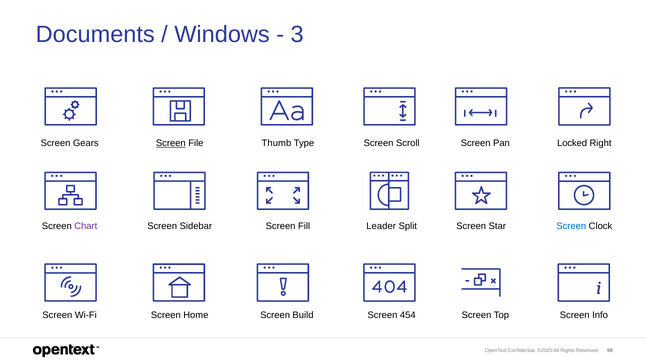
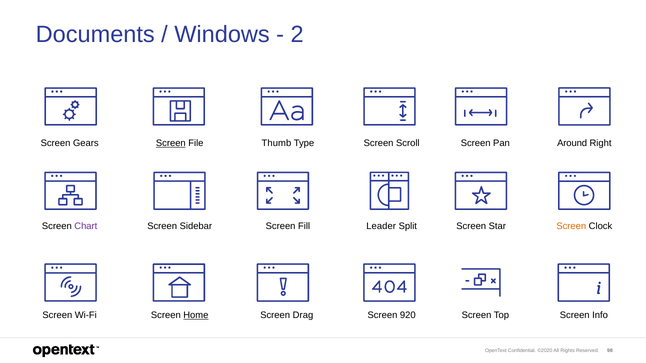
3: 3 -> 2
Locked: Locked -> Around
Screen at (571, 226) colour: blue -> orange
Home underline: none -> present
Build: Build -> Drag
454: 454 -> 920
